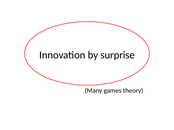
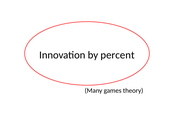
surprise: surprise -> percent
